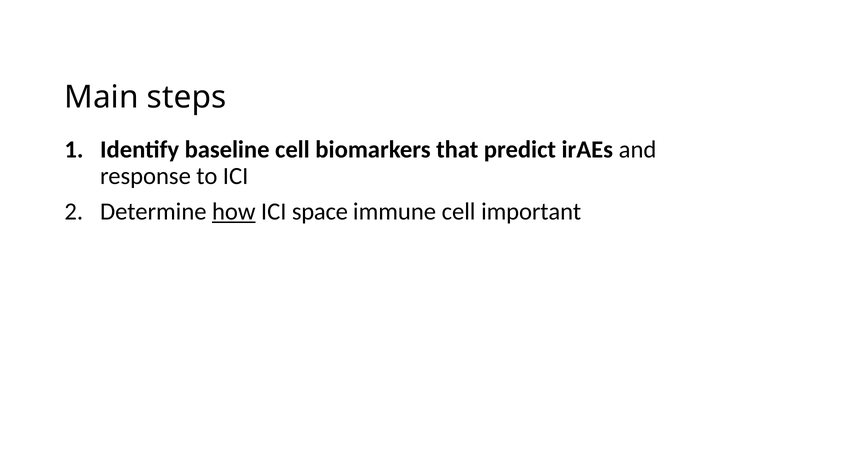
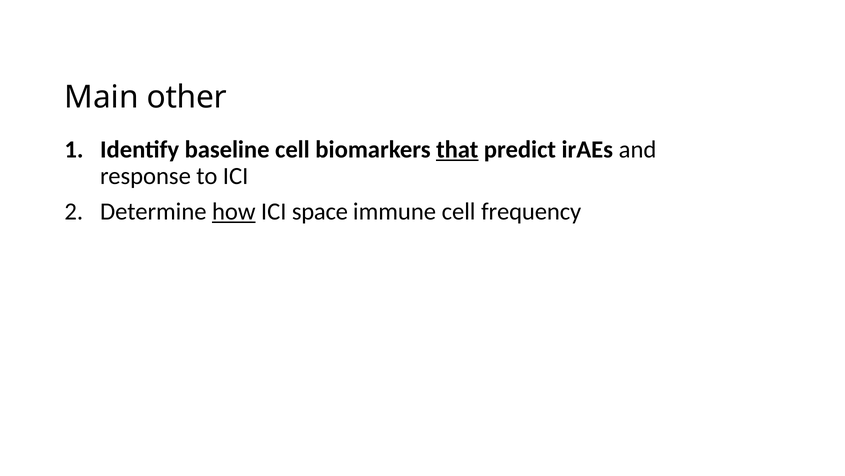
steps: steps -> other
that underline: none -> present
important: important -> frequency
